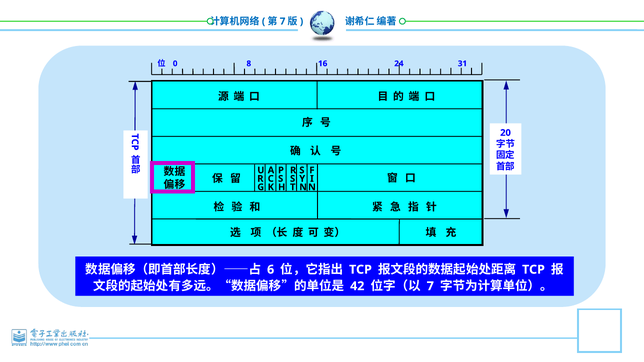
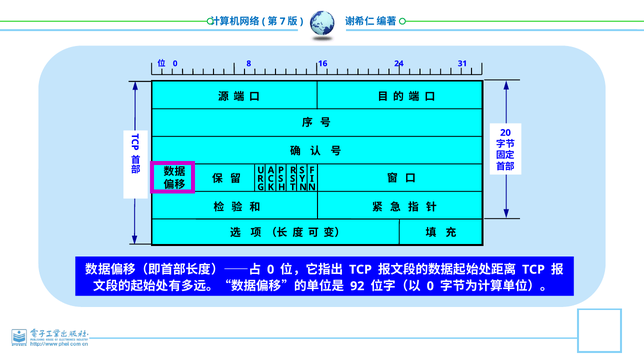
6 at (271, 270): 6 -> 0
42: 42 -> 92
7 at (430, 286): 7 -> 0
